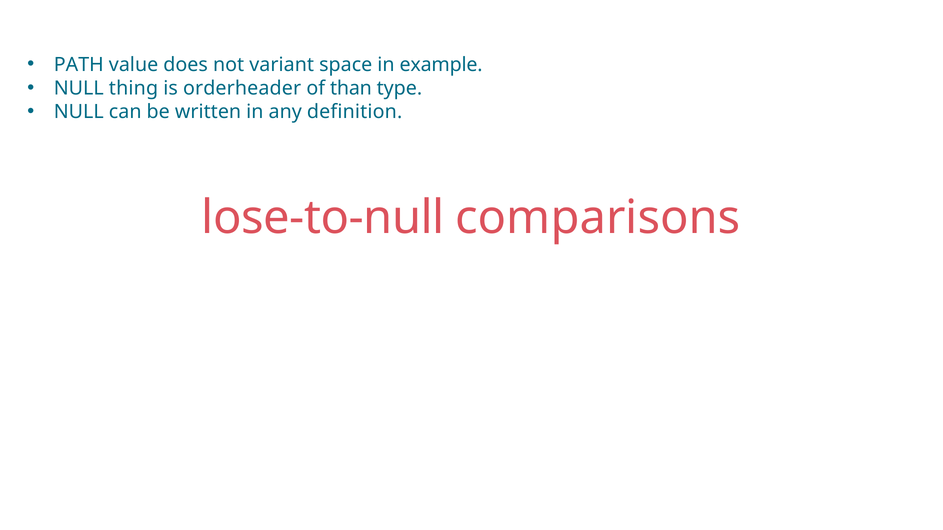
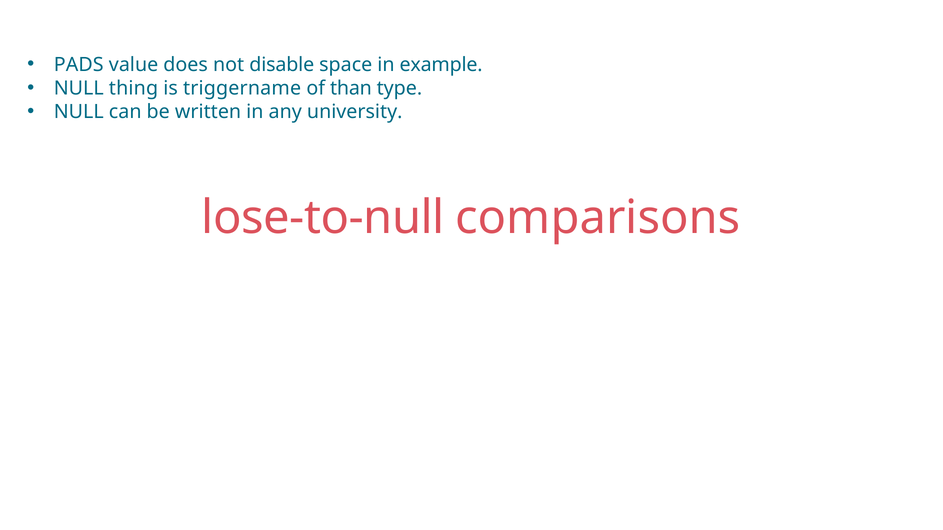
PATH: PATH -> PADS
variant: variant -> disable
orderheader: orderheader -> triggername
definition: definition -> university
